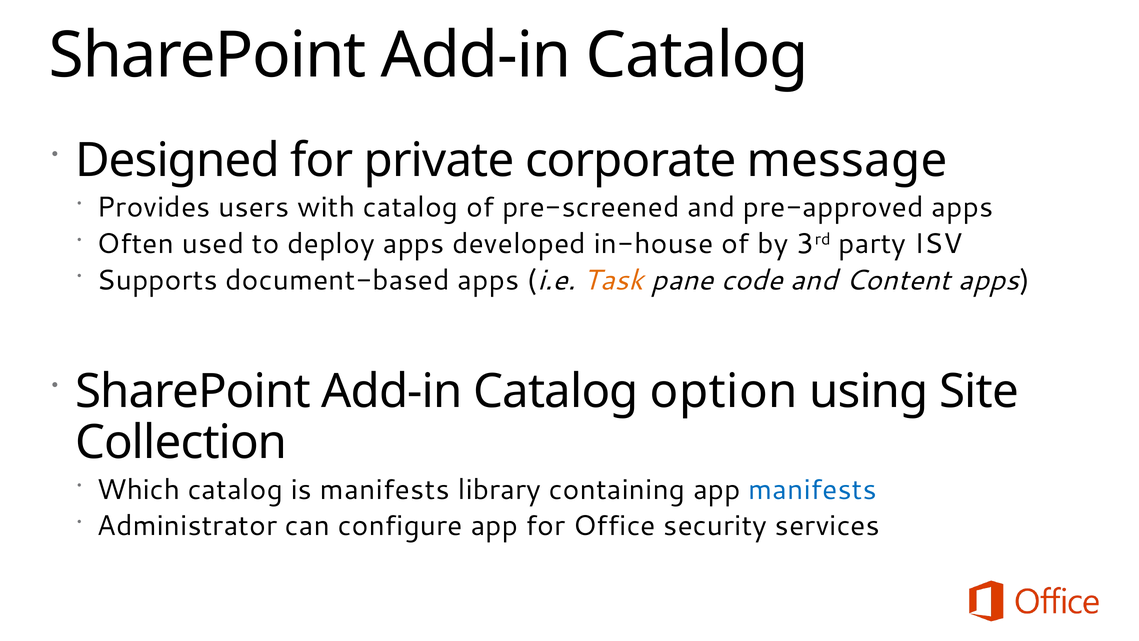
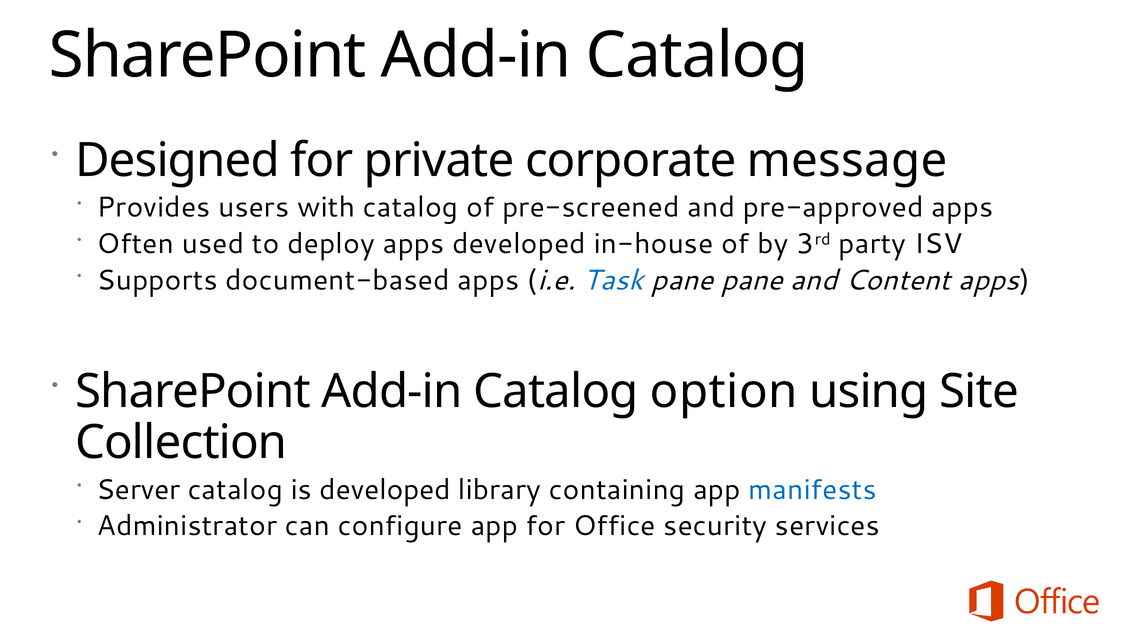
Task colour: orange -> blue
pane code: code -> pane
Which: Which -> Server
is manifests: manifests -> developed
